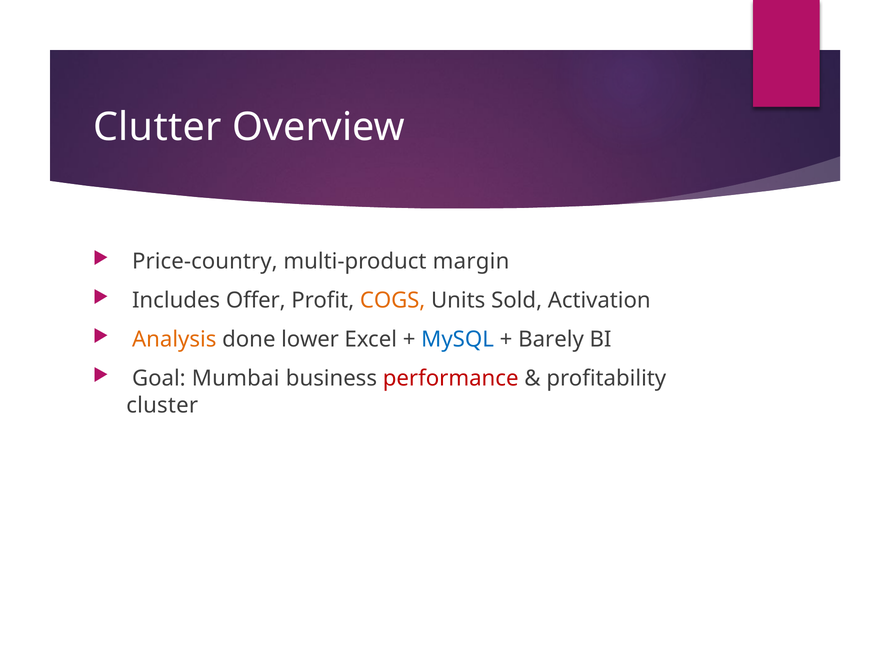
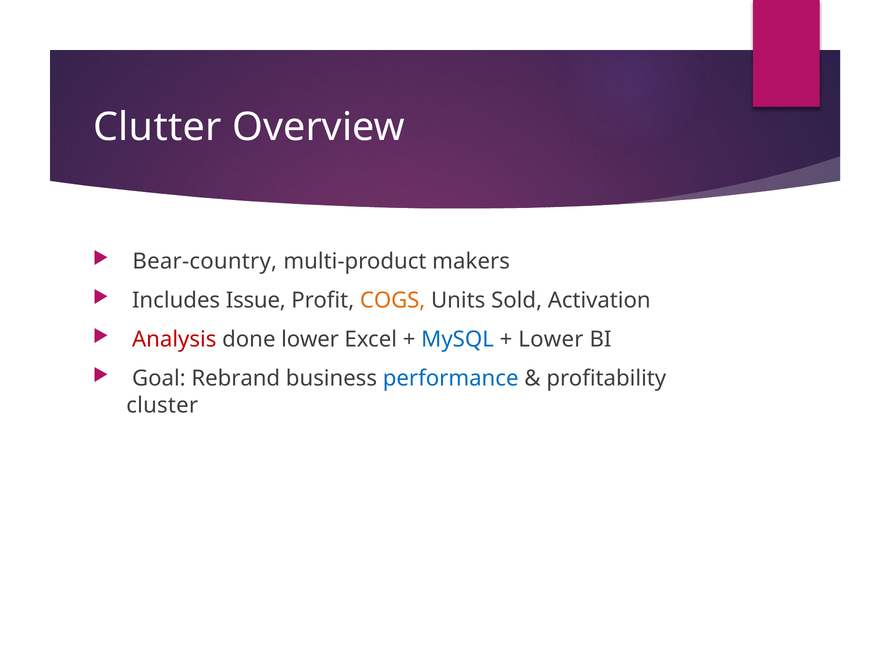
Price-country: Price-country -> Bear-country
margin: margin -> makers
Offer: Offer -> Issue
Analysis colour: orange -> red
Barely at (551, 339): Barely -> Lower
Mumbai: Mumbai -> Rebrand
performance colour: red -> blue
